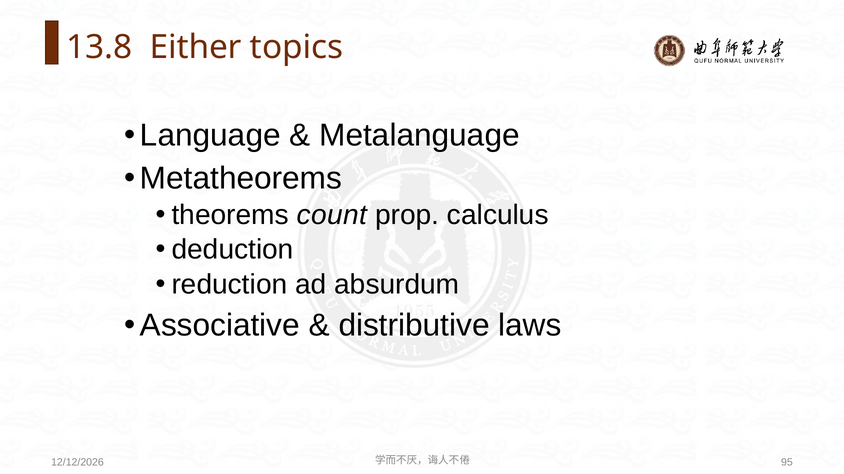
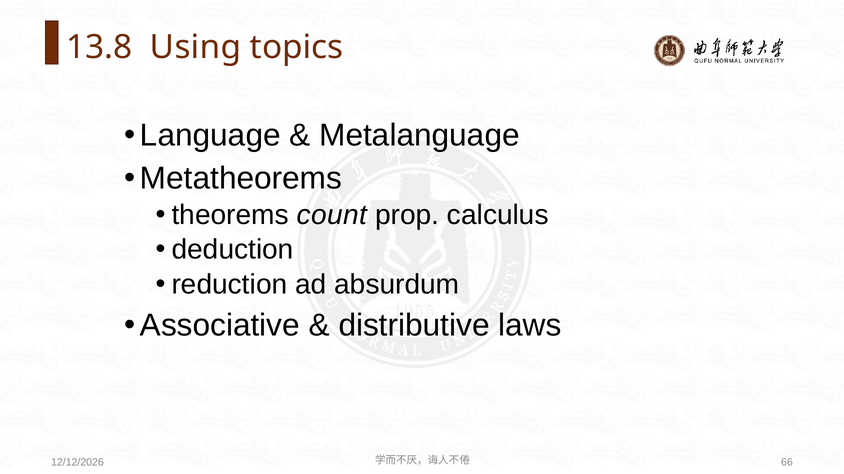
Either: Either -> Using
95: 95 -> 66
